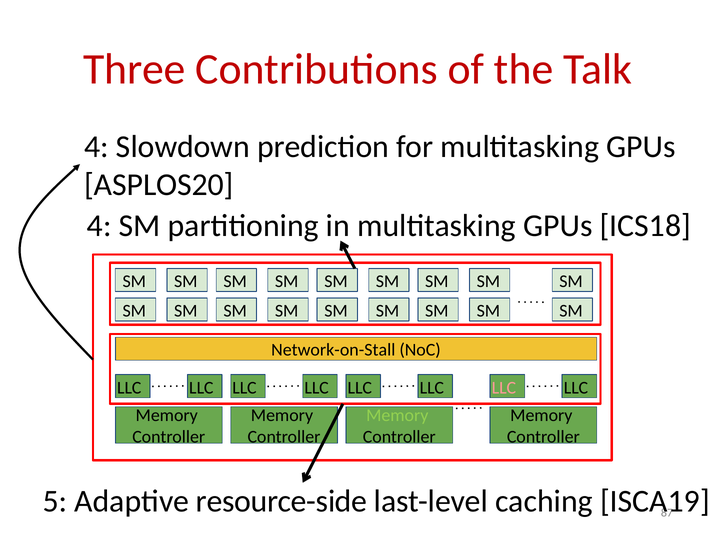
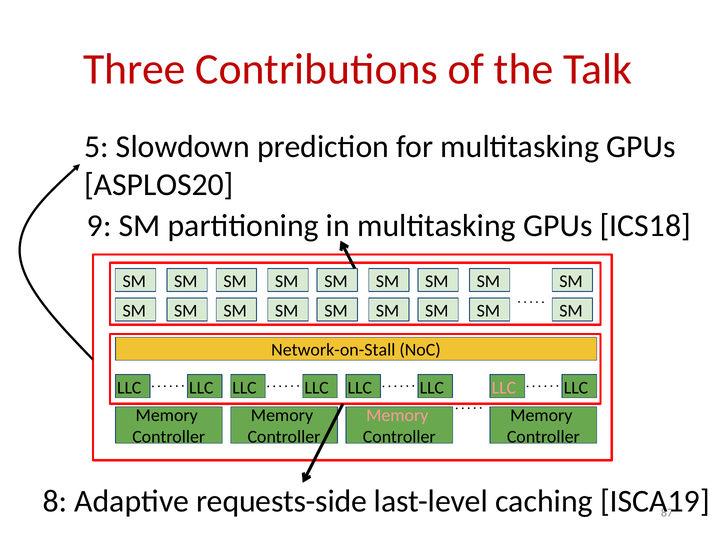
4 at (96, 147): 4 -> 5
4 at (99, 226): 4 -> 9
Memory at (397, 416) colour: light green -> pink
5: 5 -> 8
resource-side: resource-side -> requests-side
